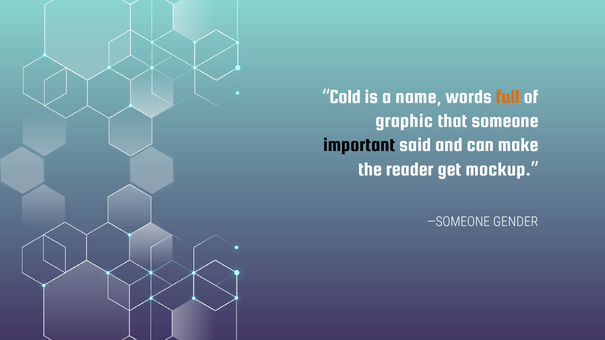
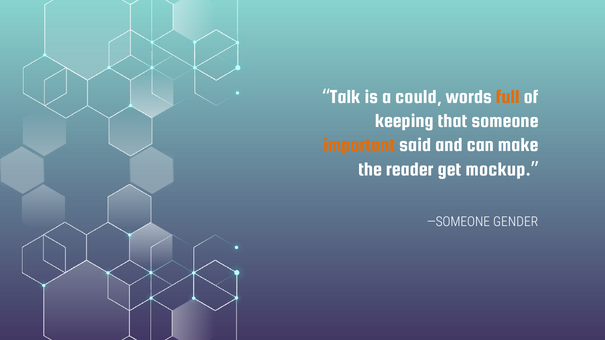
Cold: Cold -> Talk
name: name -> could
graphic: graphic -> keeping
important colour: black -> orange
